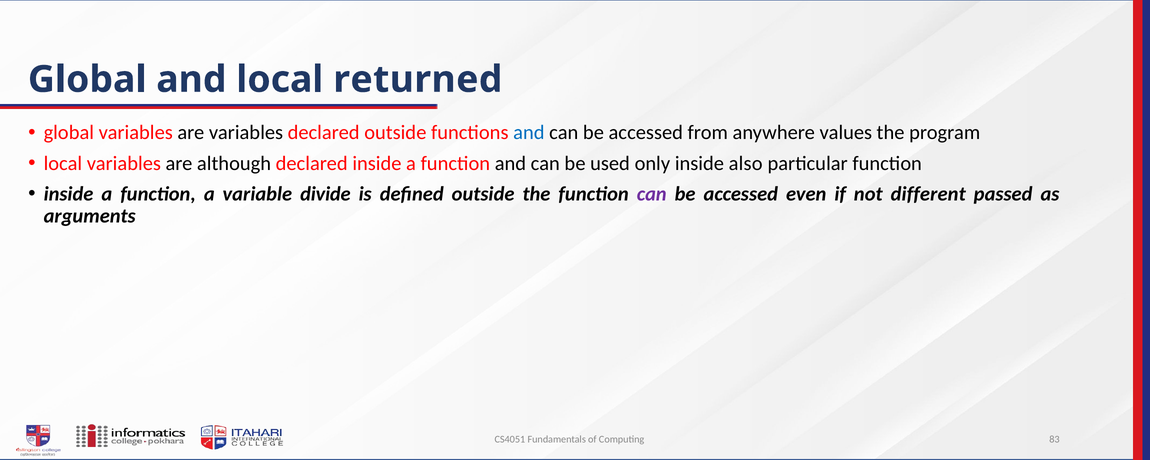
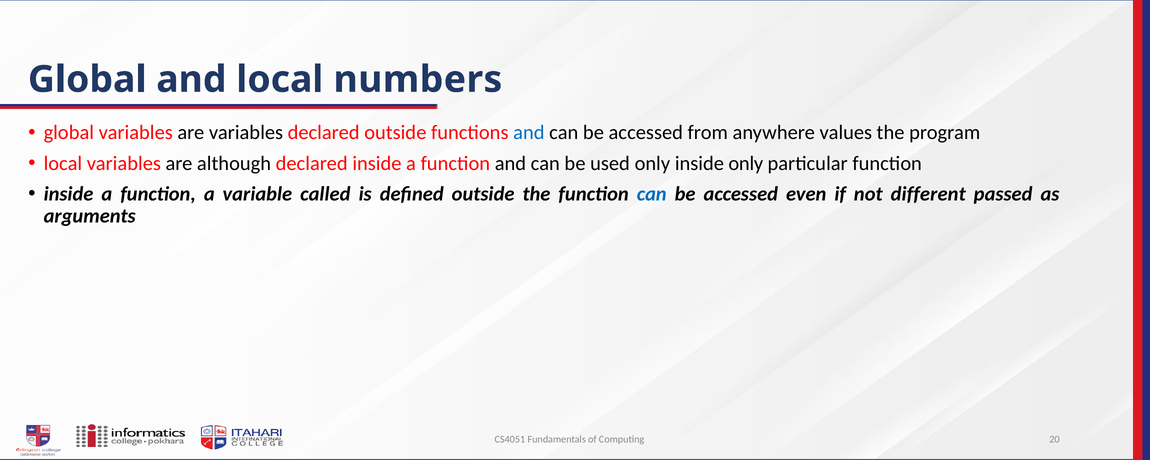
returned: returned -> numbers
inside also: also -> only
divide: divide -> called
can at (652, 194) colour: purple -> blue
83: 83 -> 20
